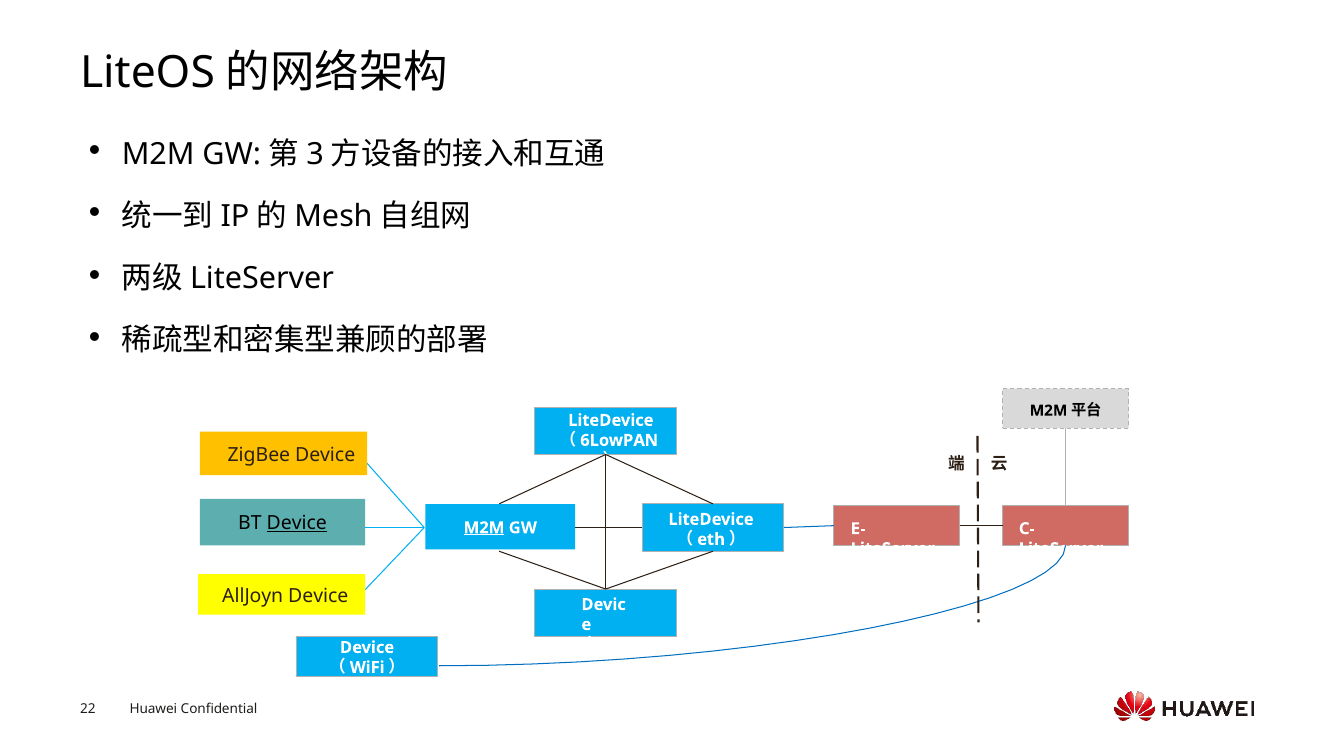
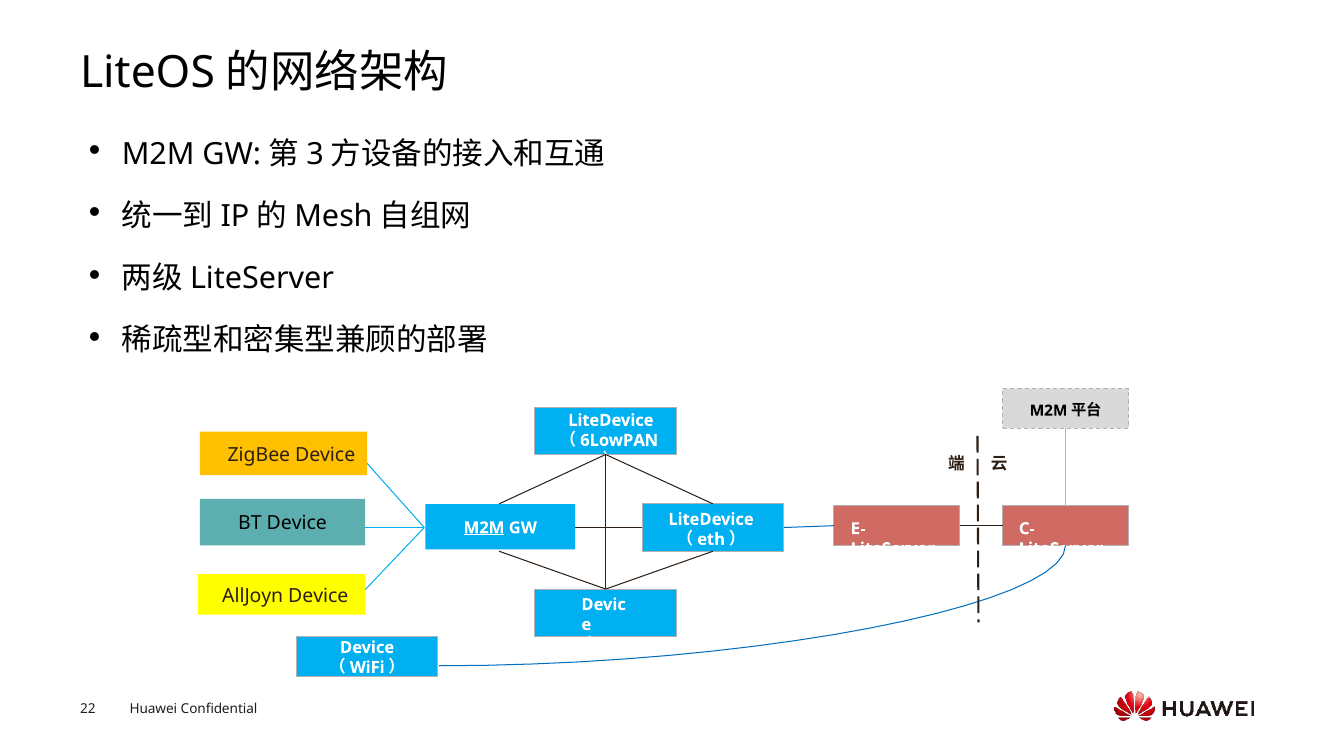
Device at (297, 523) underline: present -> none
